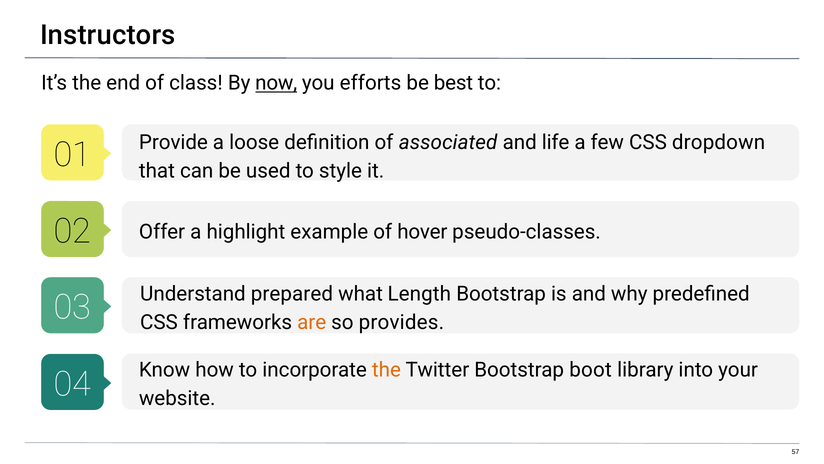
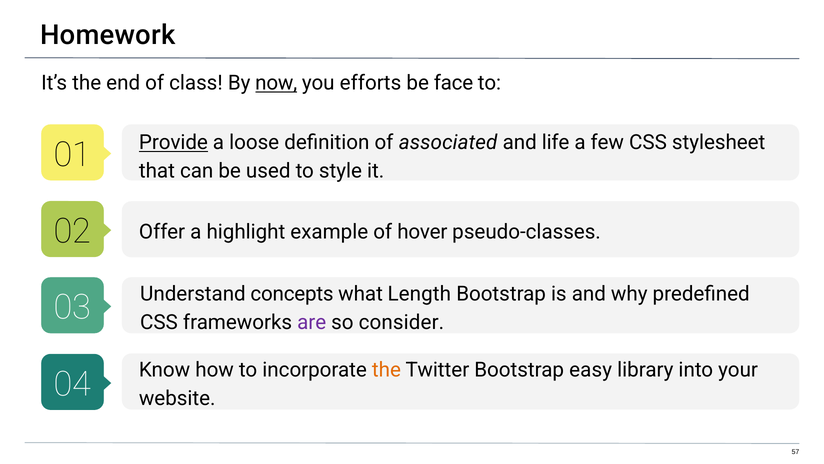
Instructors: Instructors -> Homework
best: best -> face
Provide underline: none -> present
dropdown: dropdown -> stylesheet
prepared: prepared -> concepts
are colour: orange -> purple
provides: provides -> consider
boot: boot -> easy
